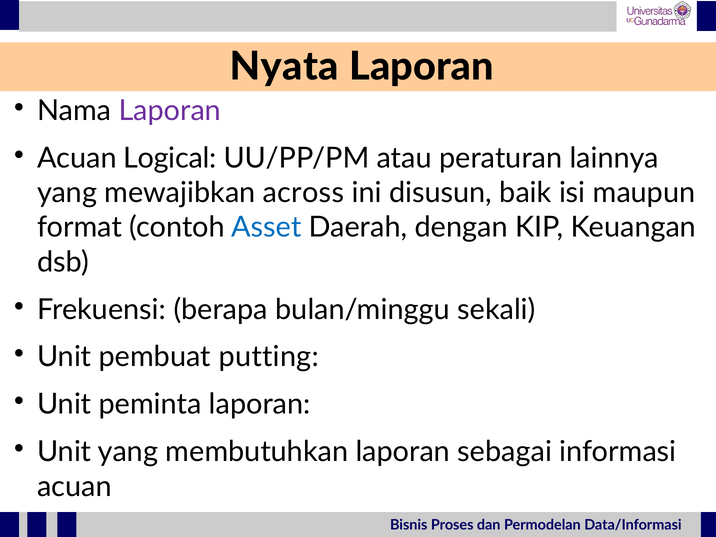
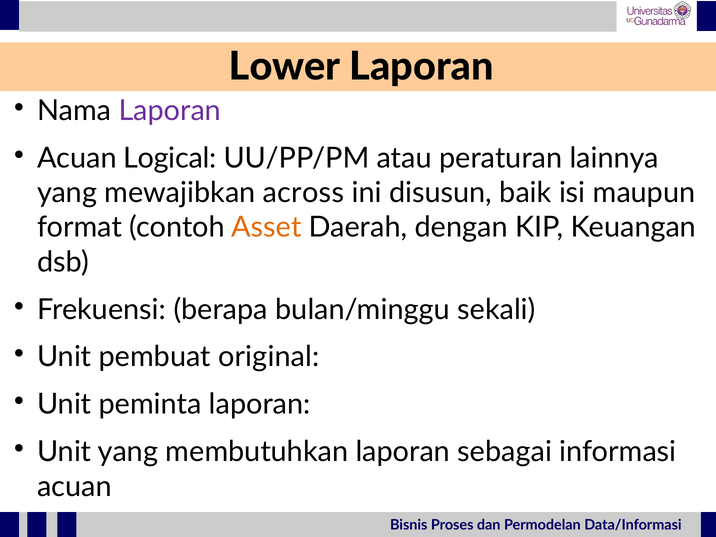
Nyata: Nyata -> Lower
Asset colour: blue -> orange
putting: putting -> original
